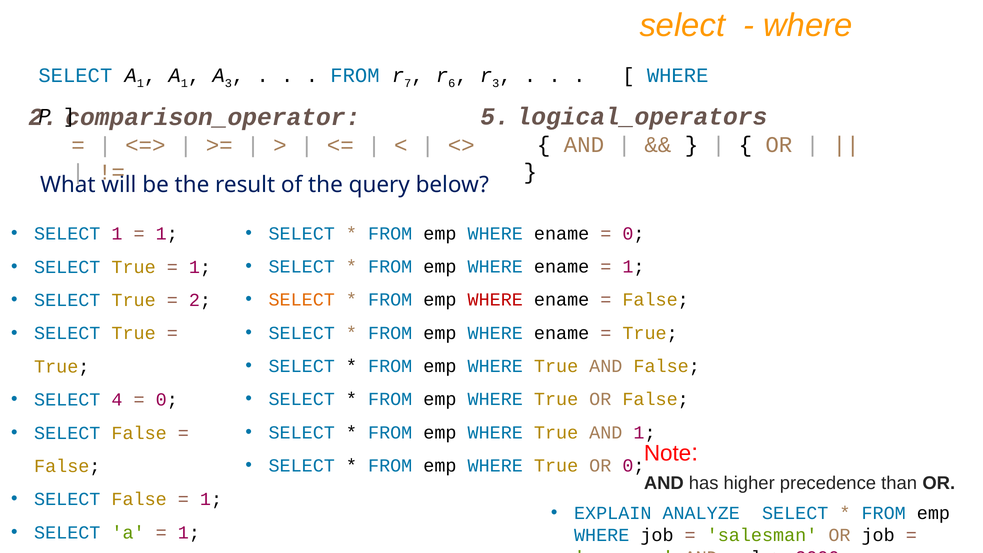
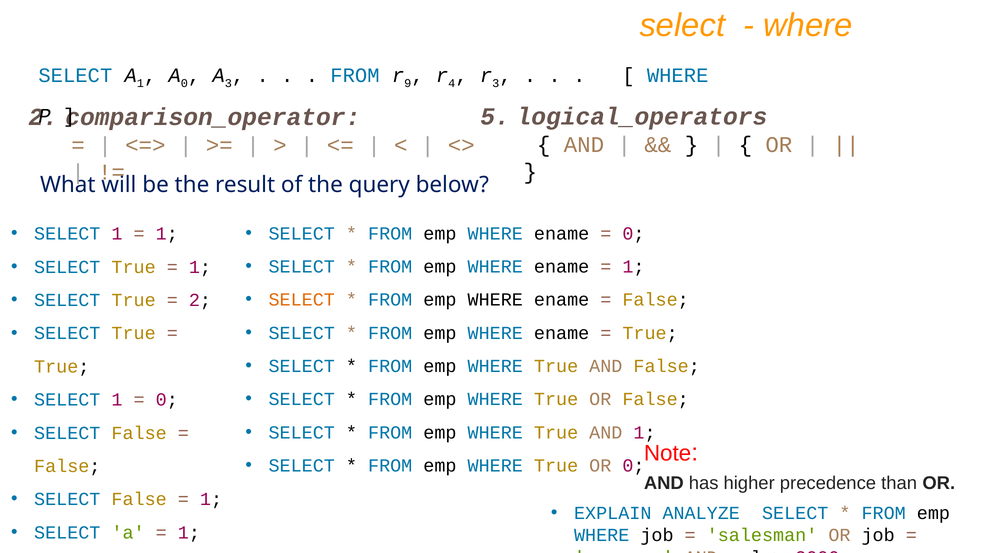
1 at (184, 83): 1 -> 0
7: 7 -> 9
6: 6 -> 4
WHERE at (495, 300) colour: red -> black
4 at (117, 400): 4 -> 1
